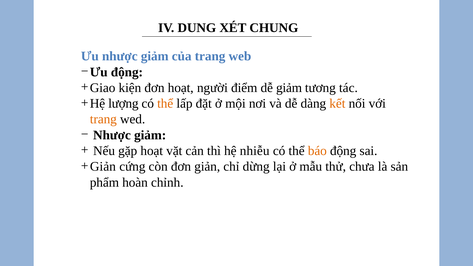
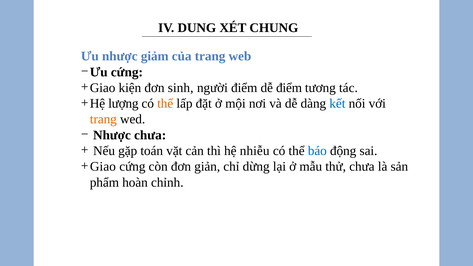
Ưu động: động -> cứng
đơn hoạt: hoạt -> sinh
dễ giảm: giảm -> điểm
kết colour: orange -> blue
giảm at (150, 135): giảm -> chưa
gặp hoạt: hoạt -> toán
báo colour: orange -> blue
Giản at (103, 167): Giản -> Giao
